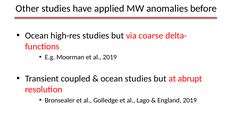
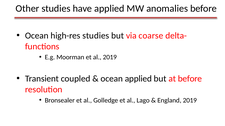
ocean studies: studies -> applied
at abrupt: abrupt -> before
